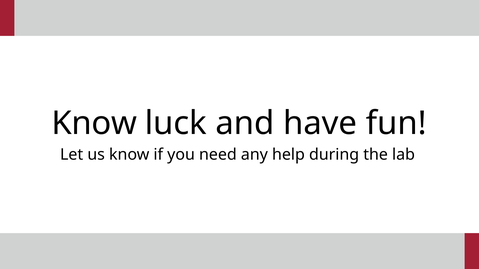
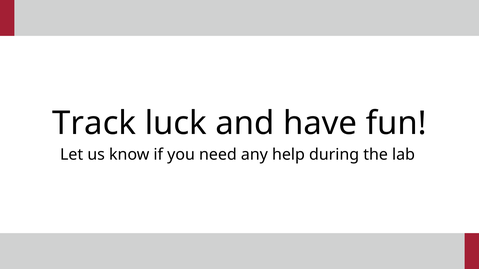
Know at (94, 123): Know -> Track
